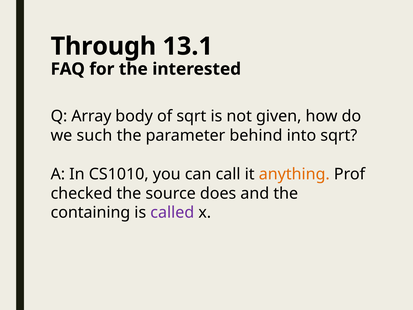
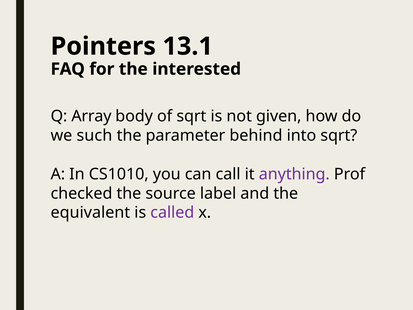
Through: Through -> Pointers
anything colour: orange -> purple
does: does -> label
containing: containing -> equivalent
